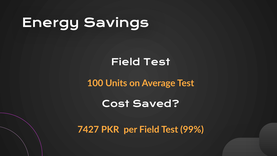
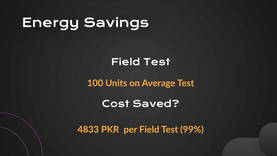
7427: 7427 -> 4833
